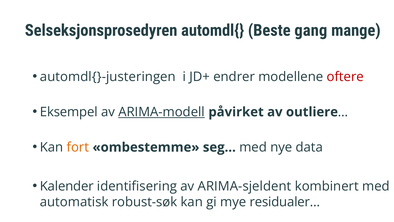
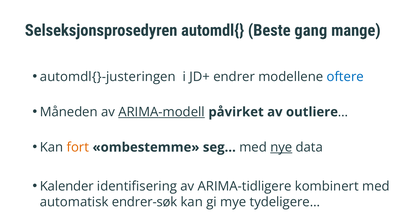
oftere colour: red -> blue
Eksempel: Eksempel -> Måneden
nye underline: none -> present
ARIMA-sjeldent: ARIMA-sjeldent -> ARIMA-tidligere
robust-søk: robust-søk -> endrer-søk
residualer…: residualer… -> tydeligere…
